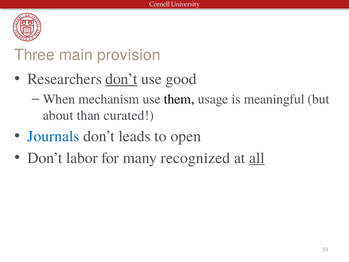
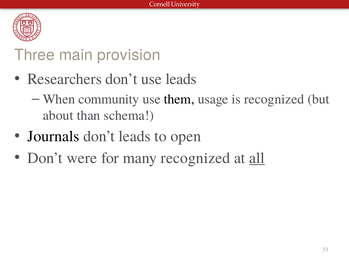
don’t at (121, 79) underline: present -> none
use good: good -> leads
mechanism: mechanism -> community
is meaningful: meaningful -> recognized
curated: curated -> schema
Journals colour: blue -> black
labor: labor -> were
